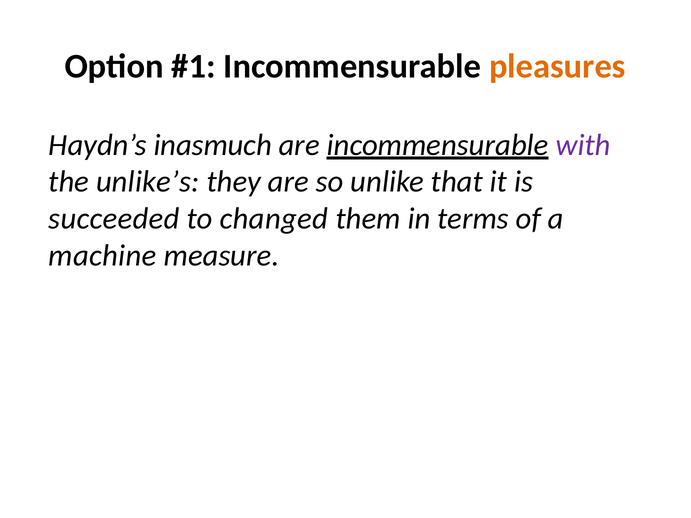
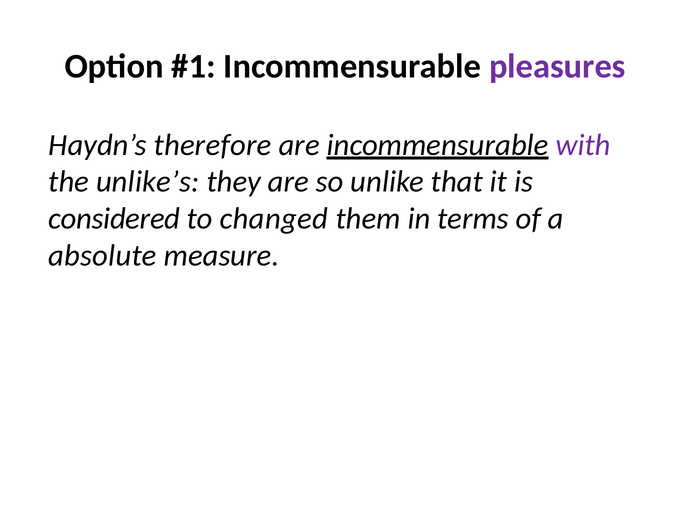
pleasures at (557, 66) colour: orange -> purple
inasmuch: inasmuch -> therefore
succeeded: succeeded -> considered
machine: machine -> absolute
